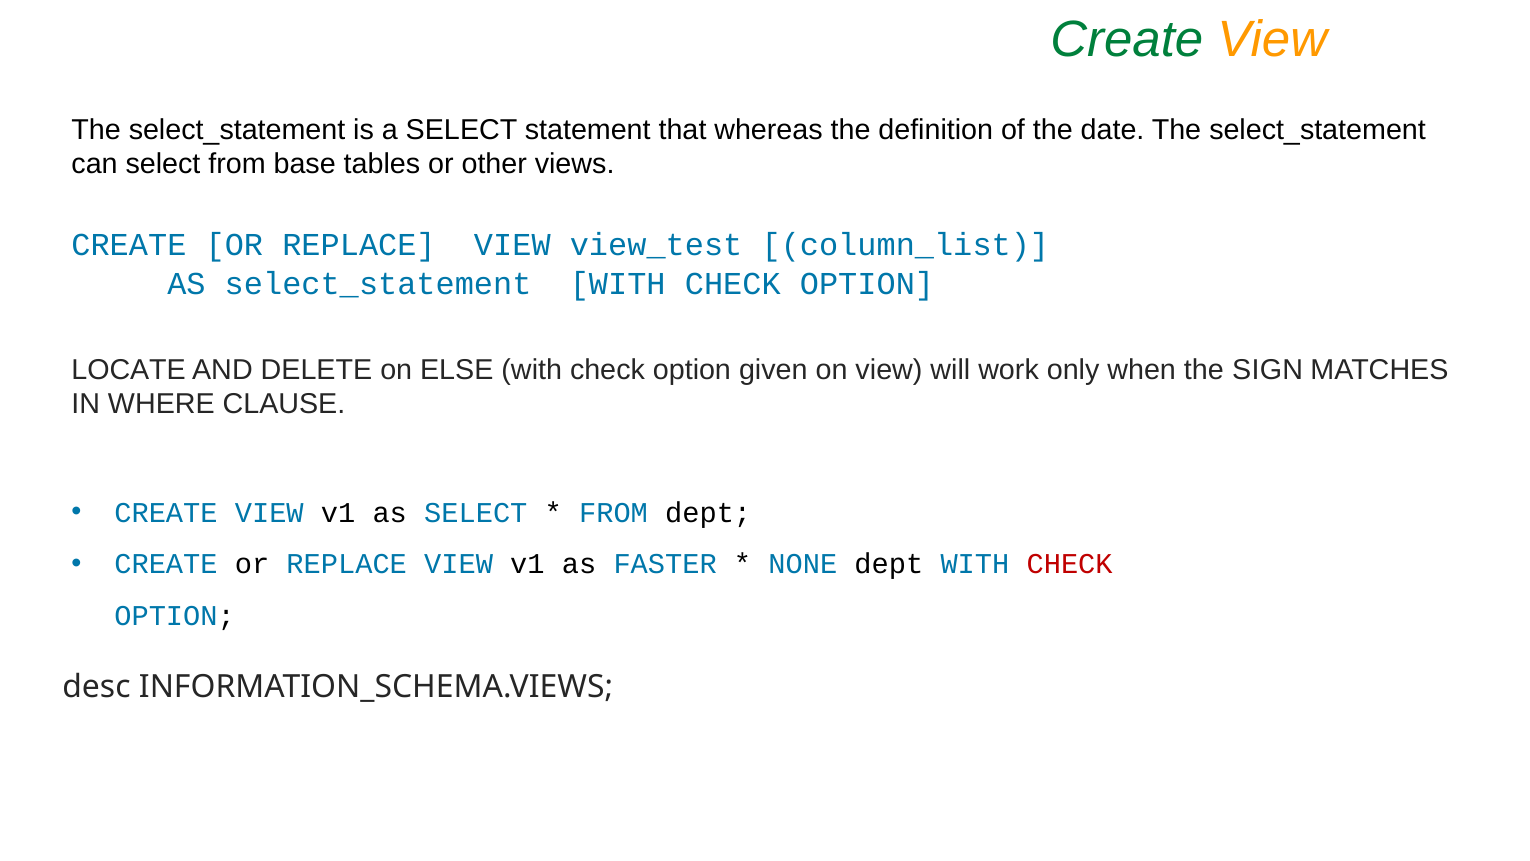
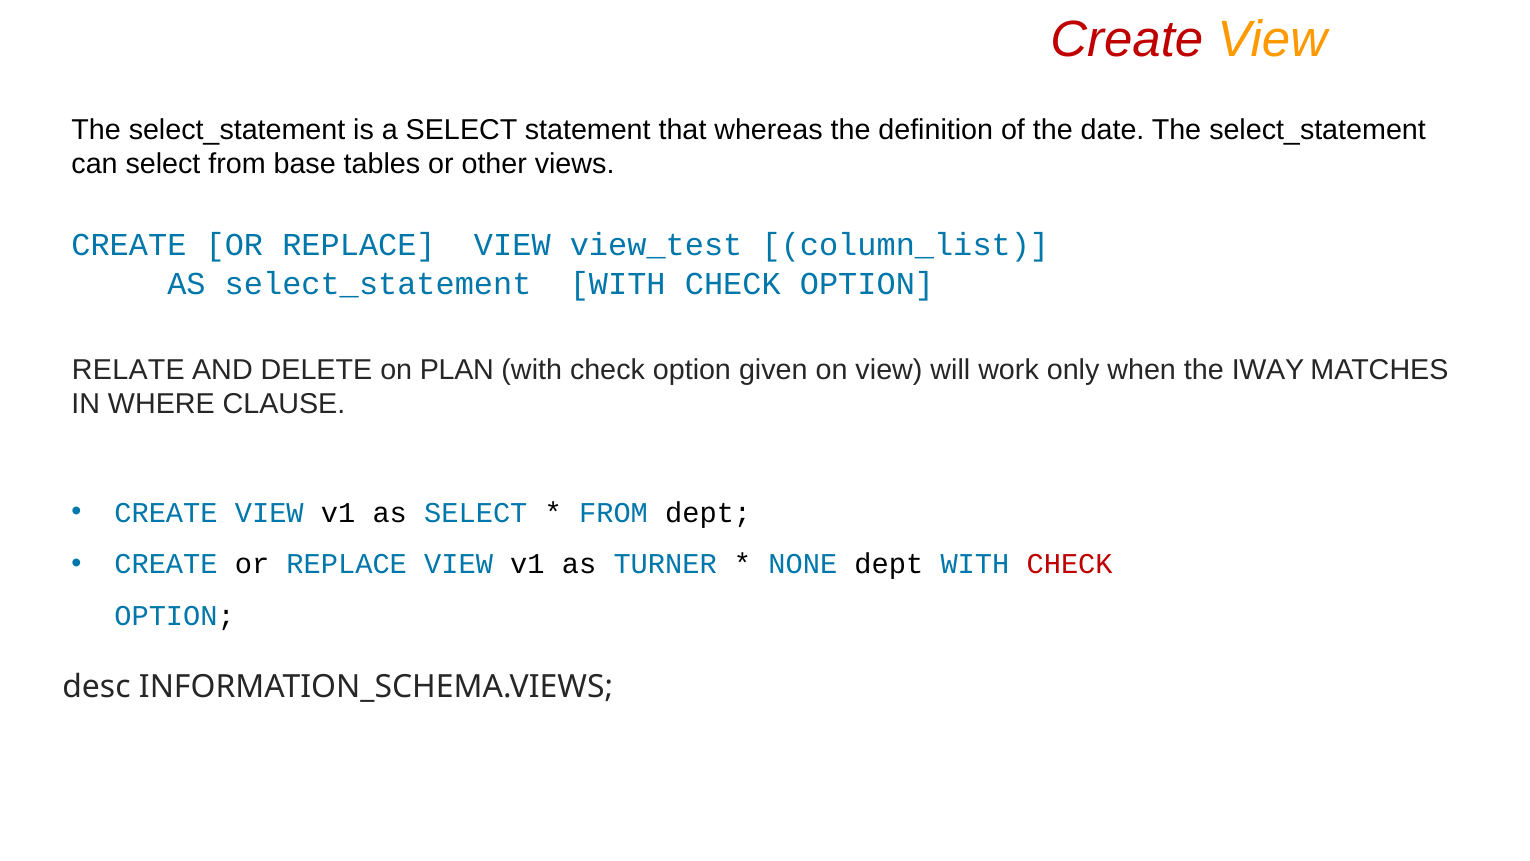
Create at (1127, 40) colour: green -> red
LOCATE: LOCATE -> RELATE
ELSE: ELSE -> PLAN
SIGN: SIGN -> IWAY
FASTER: FASTER -> TURNER
